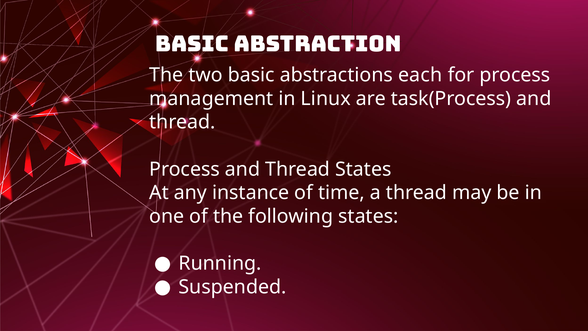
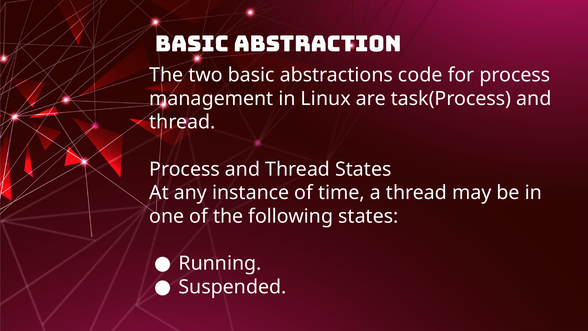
each: each -> code
